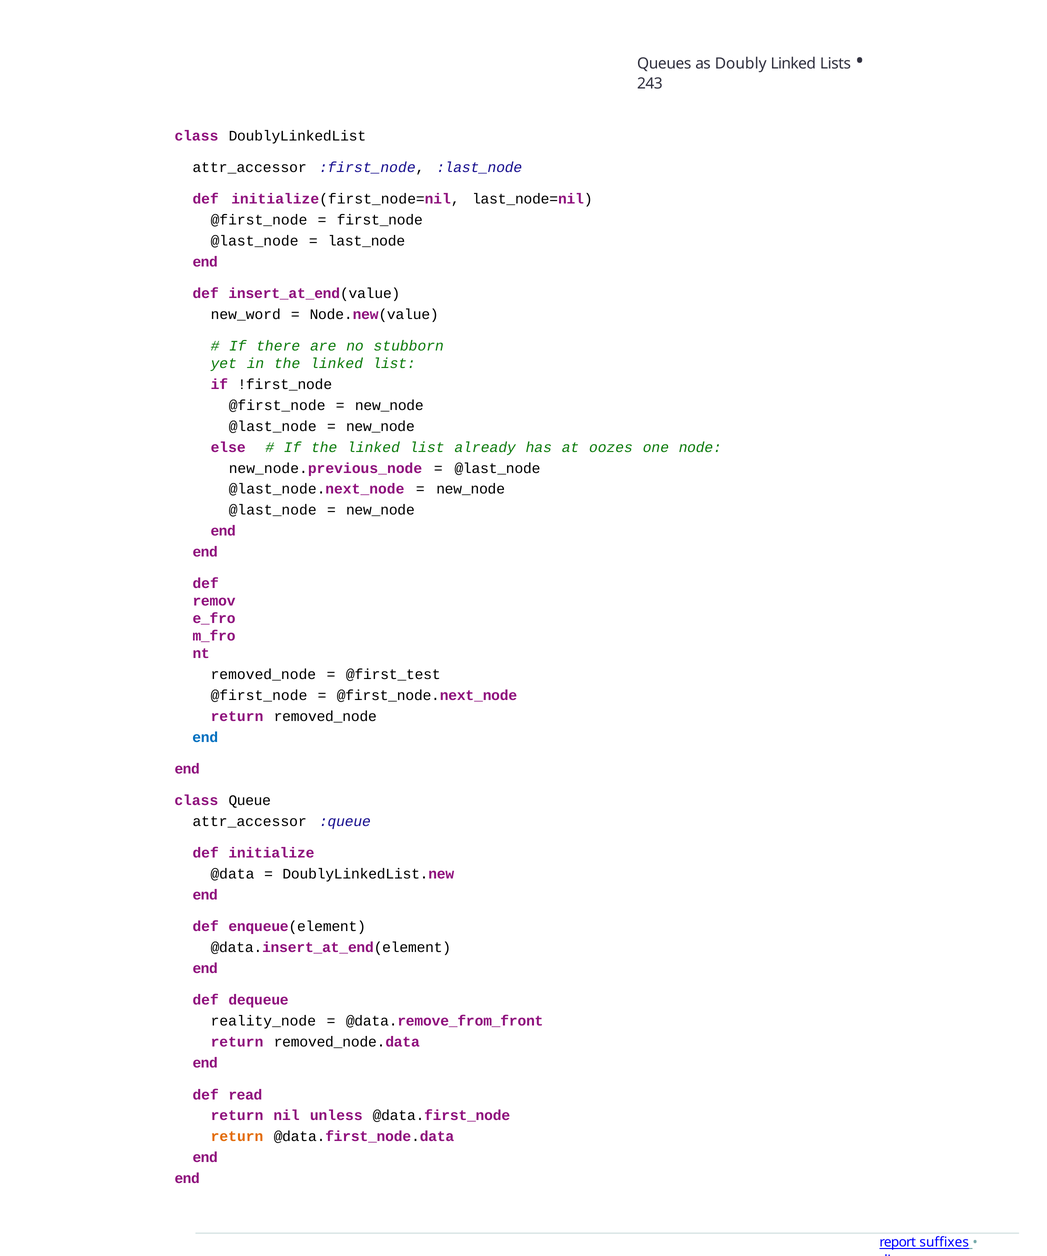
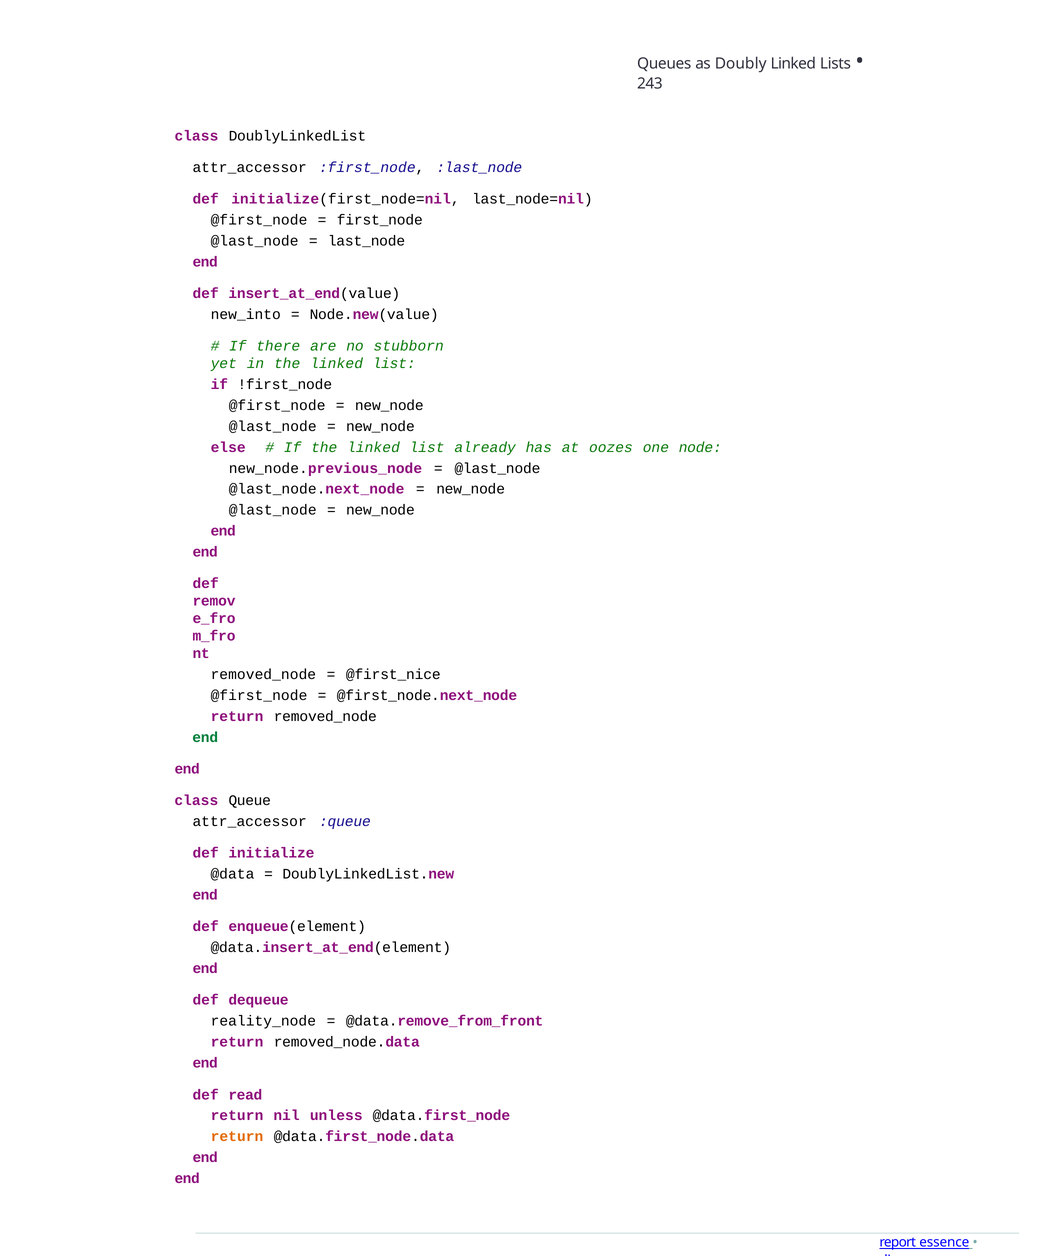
new_word: new_word -> new_into
@first_test: @first_test -> @first_nice
end at (205, 738) colour: blue -> green
suffixes: suffixes -> essence
